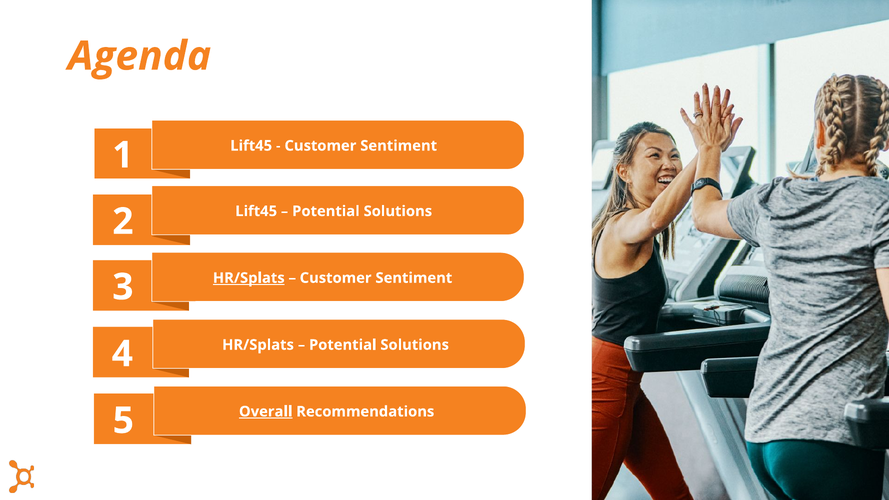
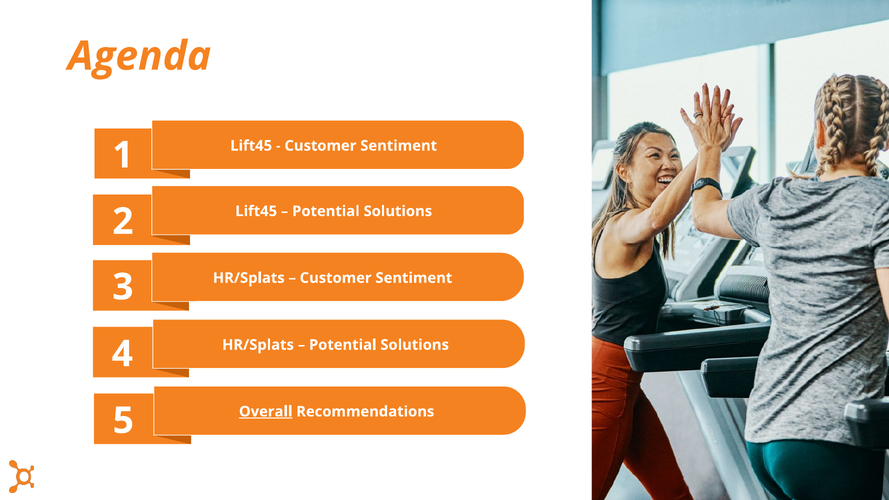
HR/Splats at (249, 278) underline: present -> none
